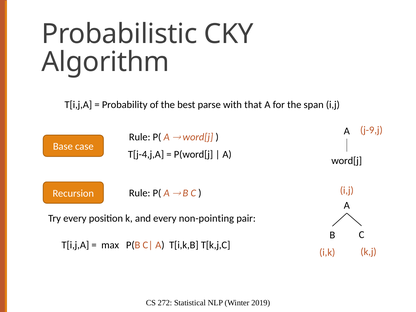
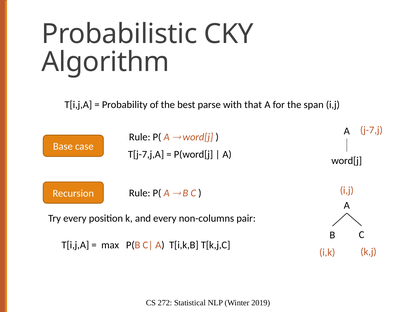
j-9,j: j-9,j -> j-7,j
T[j-4,j,A: T[j-4,j,A -> T[j-7,j,A
non-pointing: non-pointing -> non-columns
